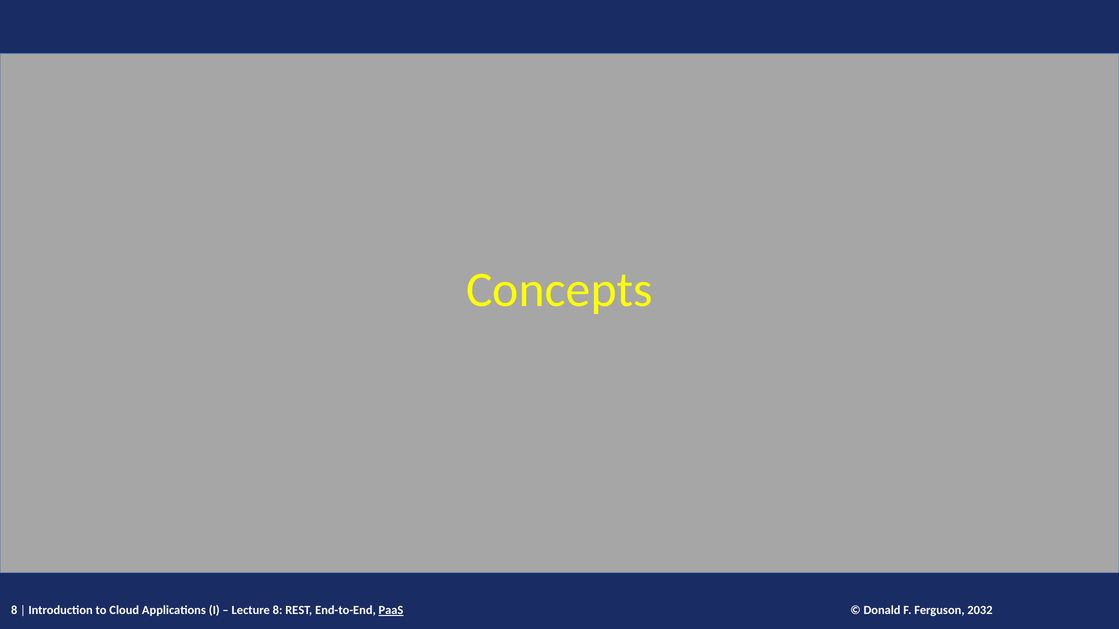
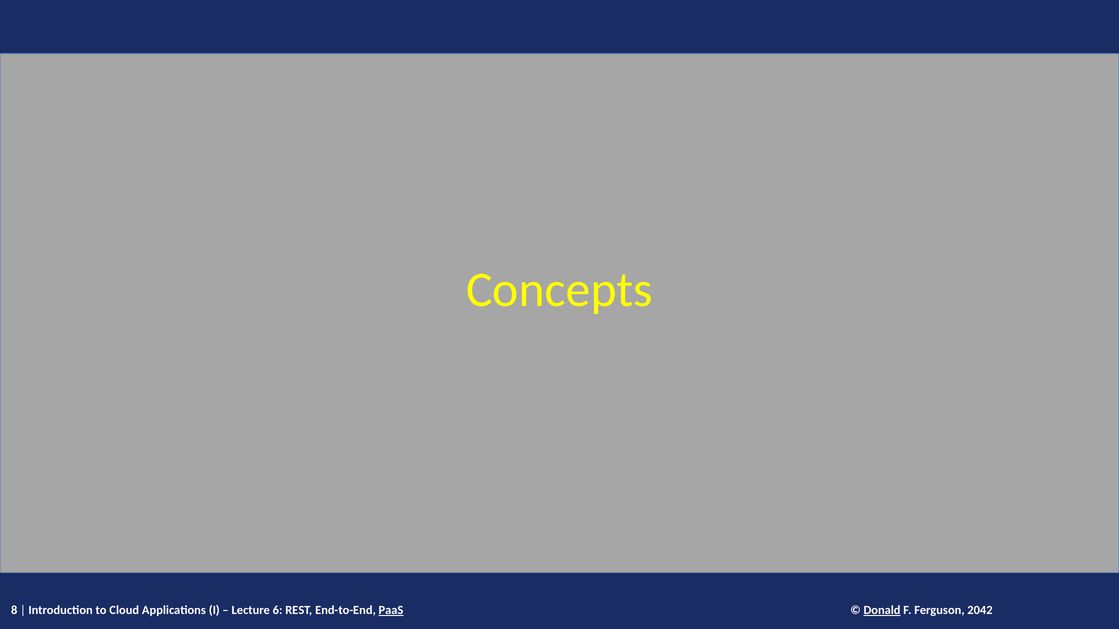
Lecture 8: 8 -> 6
Donald at (882, 611) underline: none -> present
2032: 2032 -> 2042
